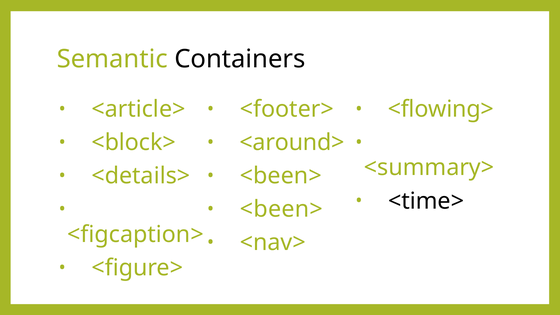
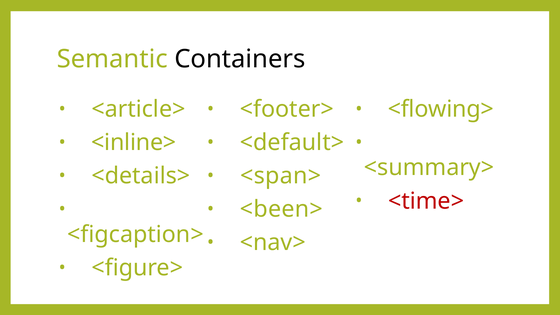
<block>: <block> -> <inline>
<around>: <around> -> <default>
<been> at (281, 176): <been> -> <span>
<time> colour: black -> red
